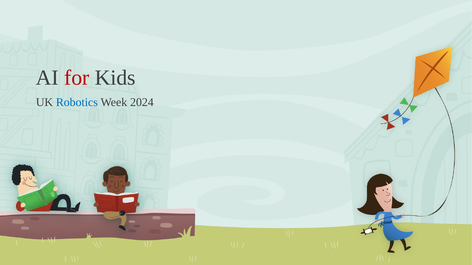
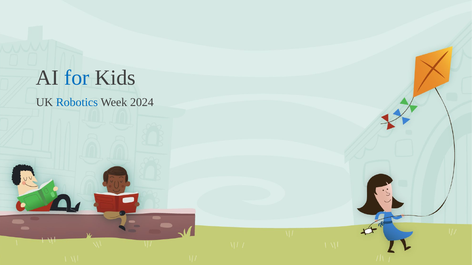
for colour: red -> blue
